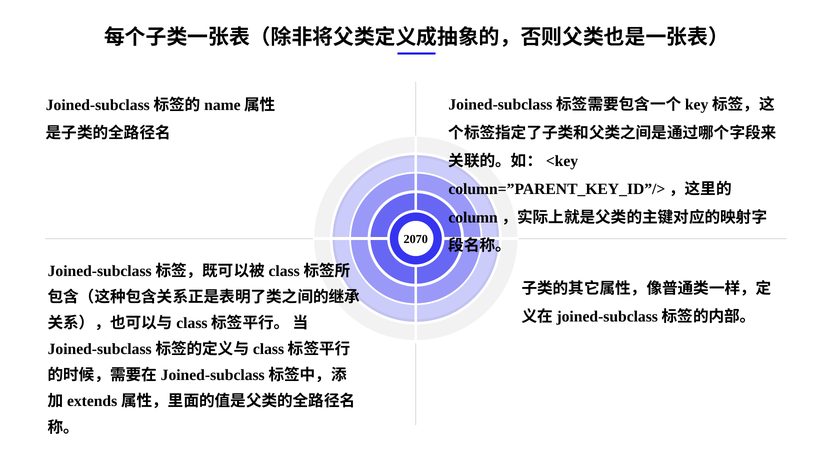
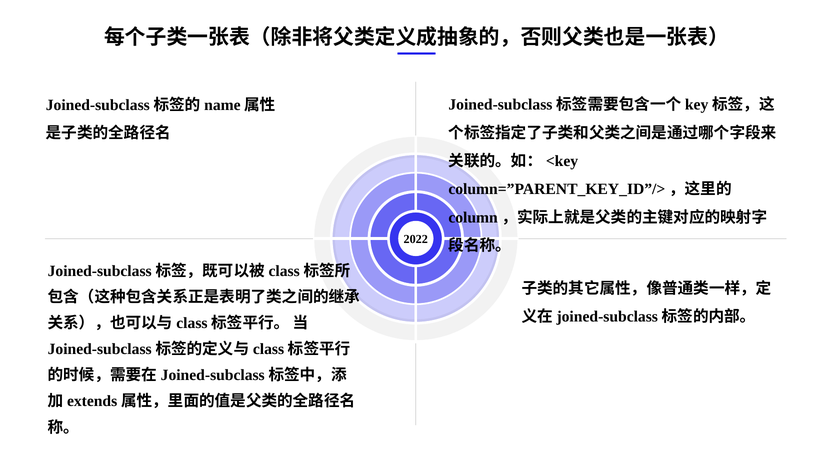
2070: 2070 -> 2022
